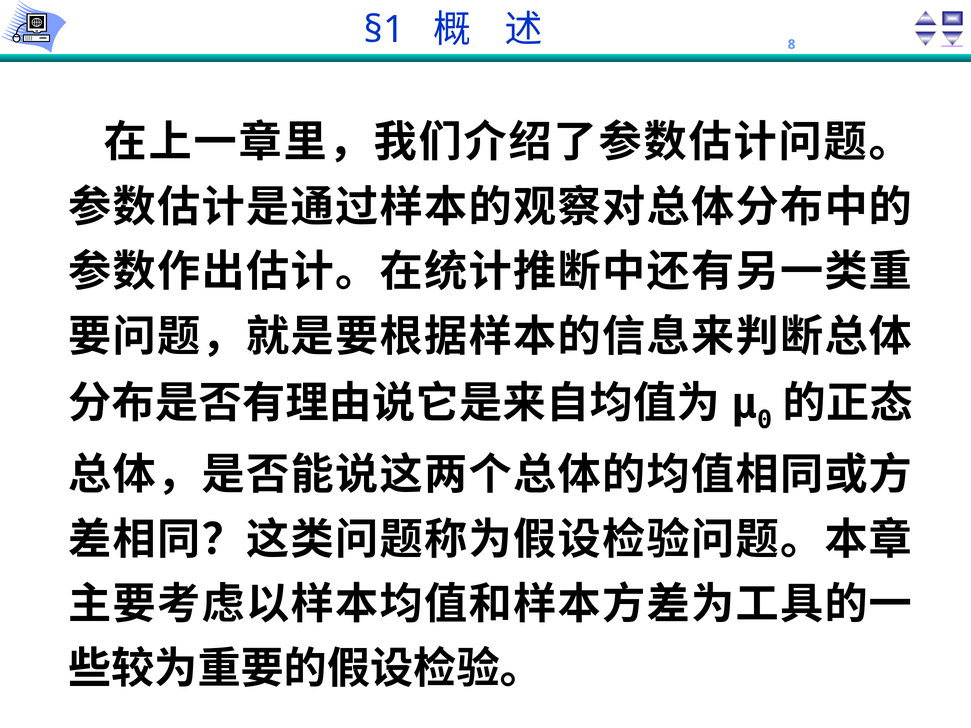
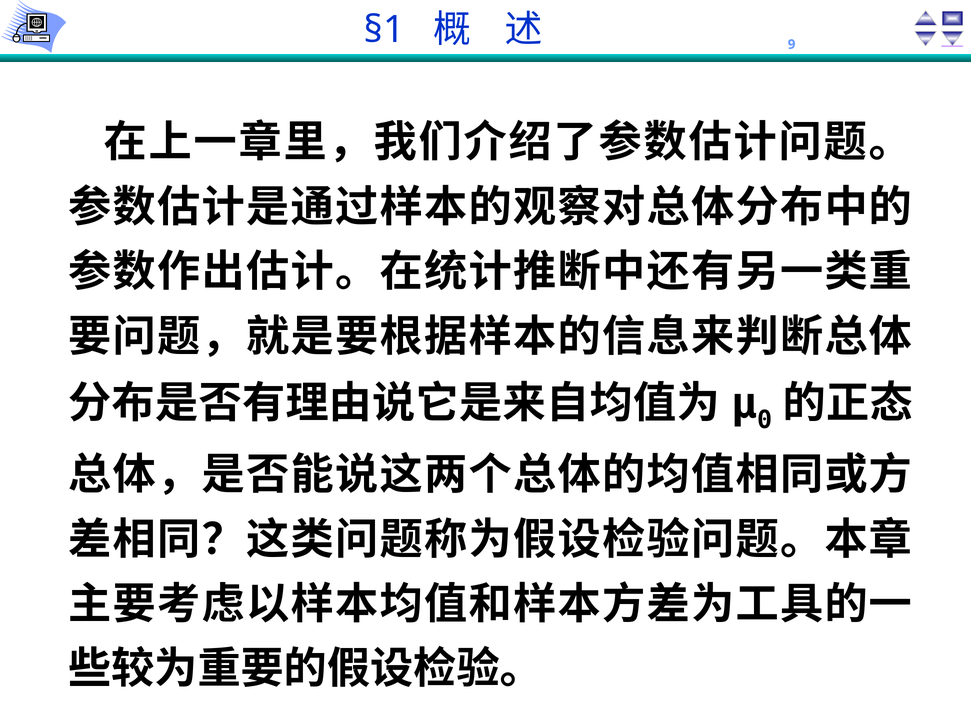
8: 8 -> 9
